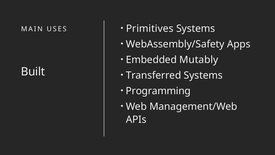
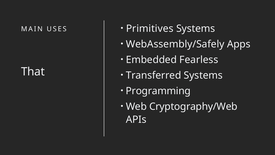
WebAssembly/Safety: WebAssembly/Safety -> WebAssembly/Safely
Mutably: Mutably -> Fearless
Built: Built -> That
Management/Web: Management/Web -> Cryptography/Web
